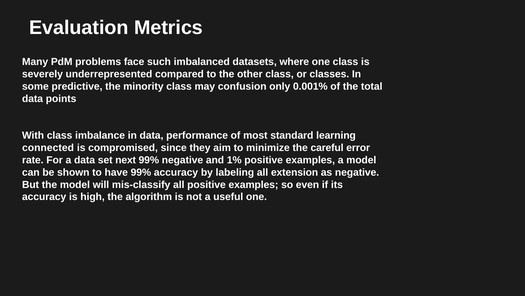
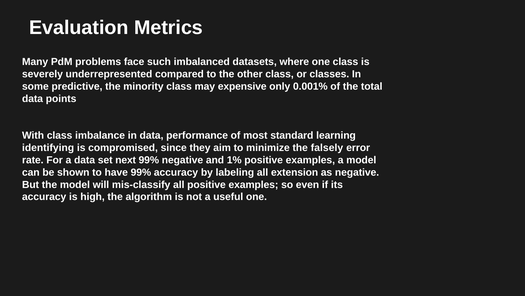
confusion: confusion -> expensive
connected: connected -> identifying
careful: careful -> falsely
